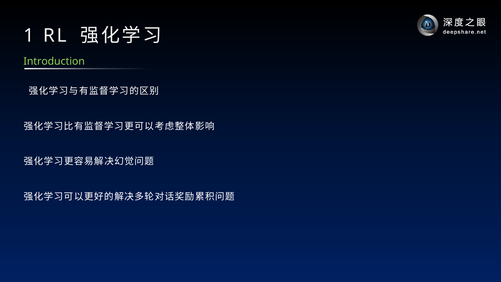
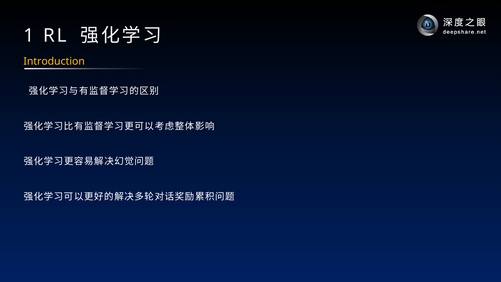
Introduction colour: light green -> yellow
